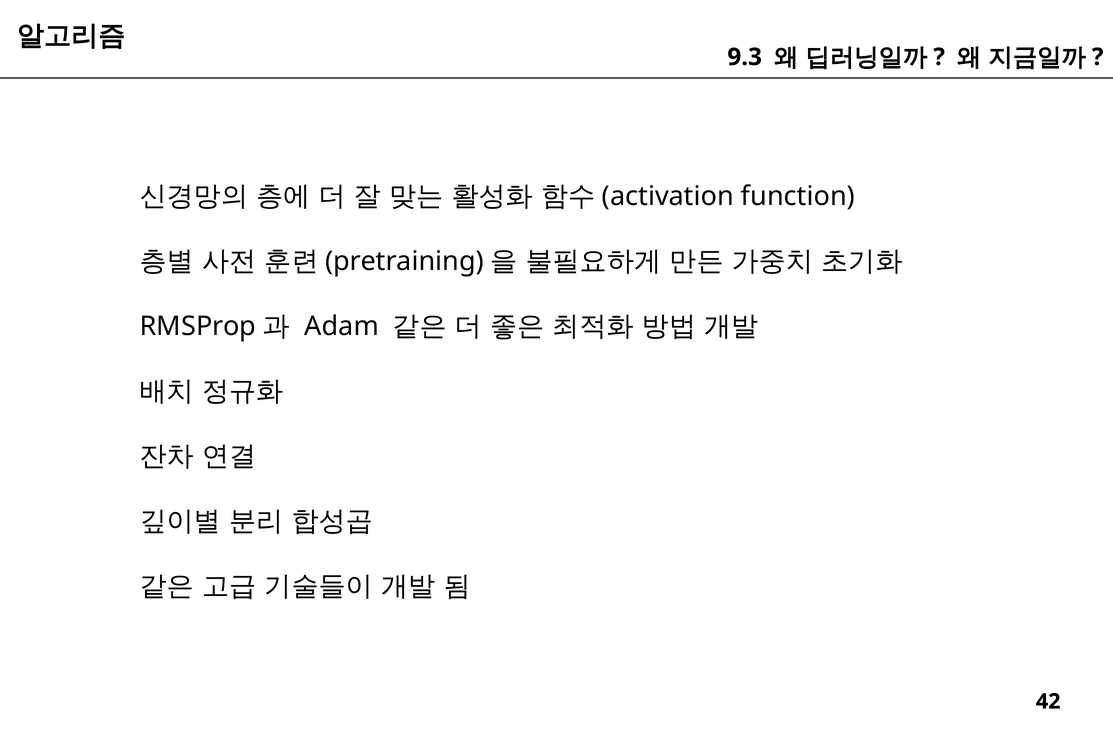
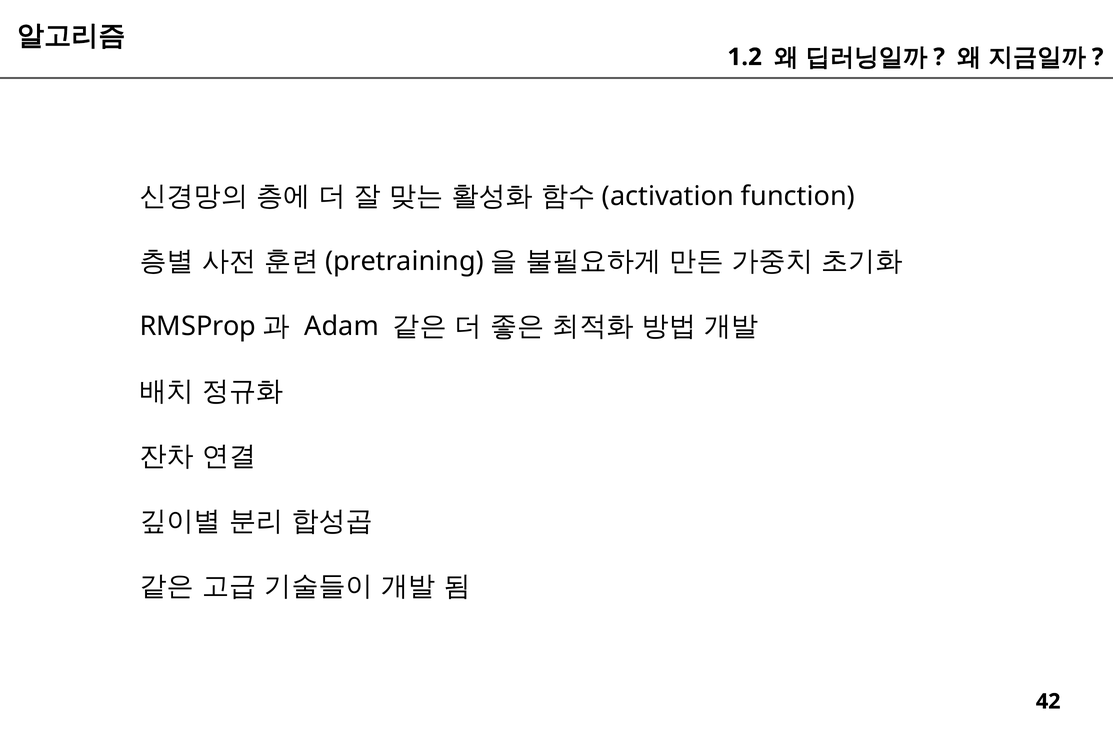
9.3: 9.3 -> 1.2
